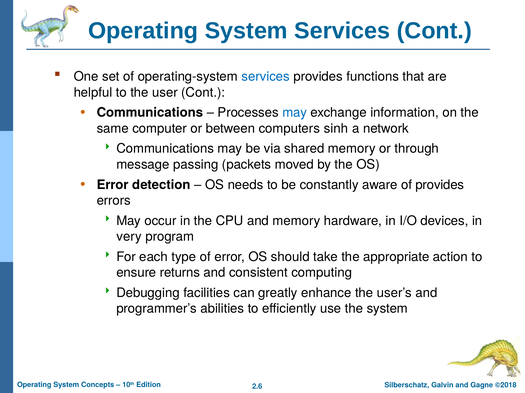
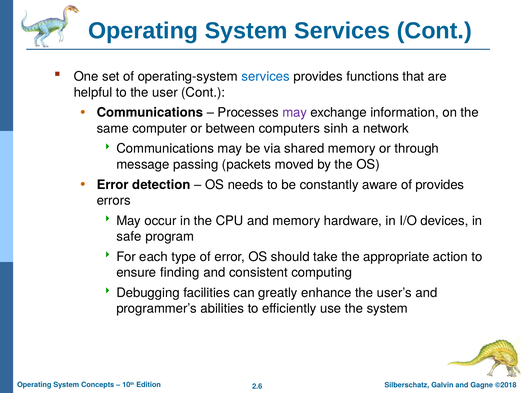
may at (295, 113) colour: blue -> purple
very: very -> safe
returns: returns -> finding
